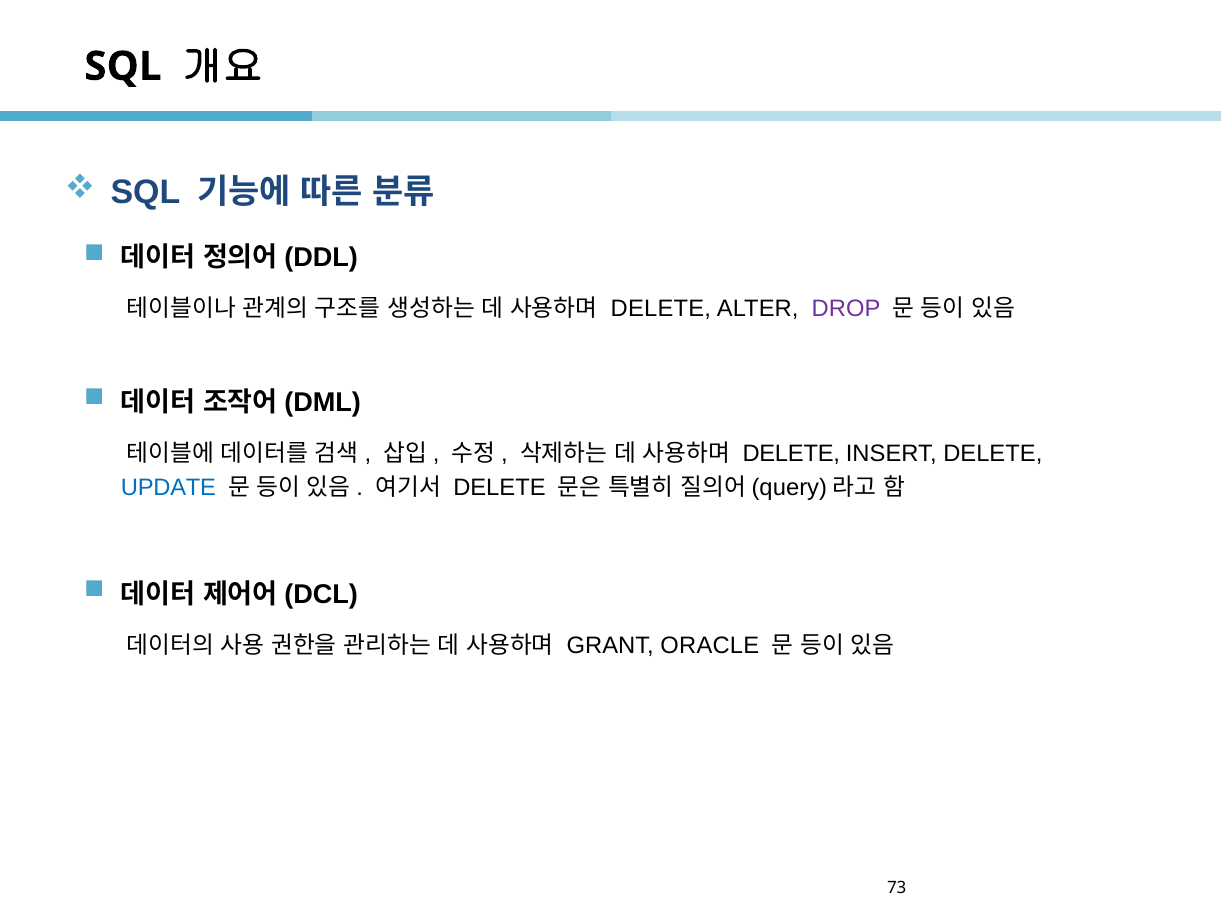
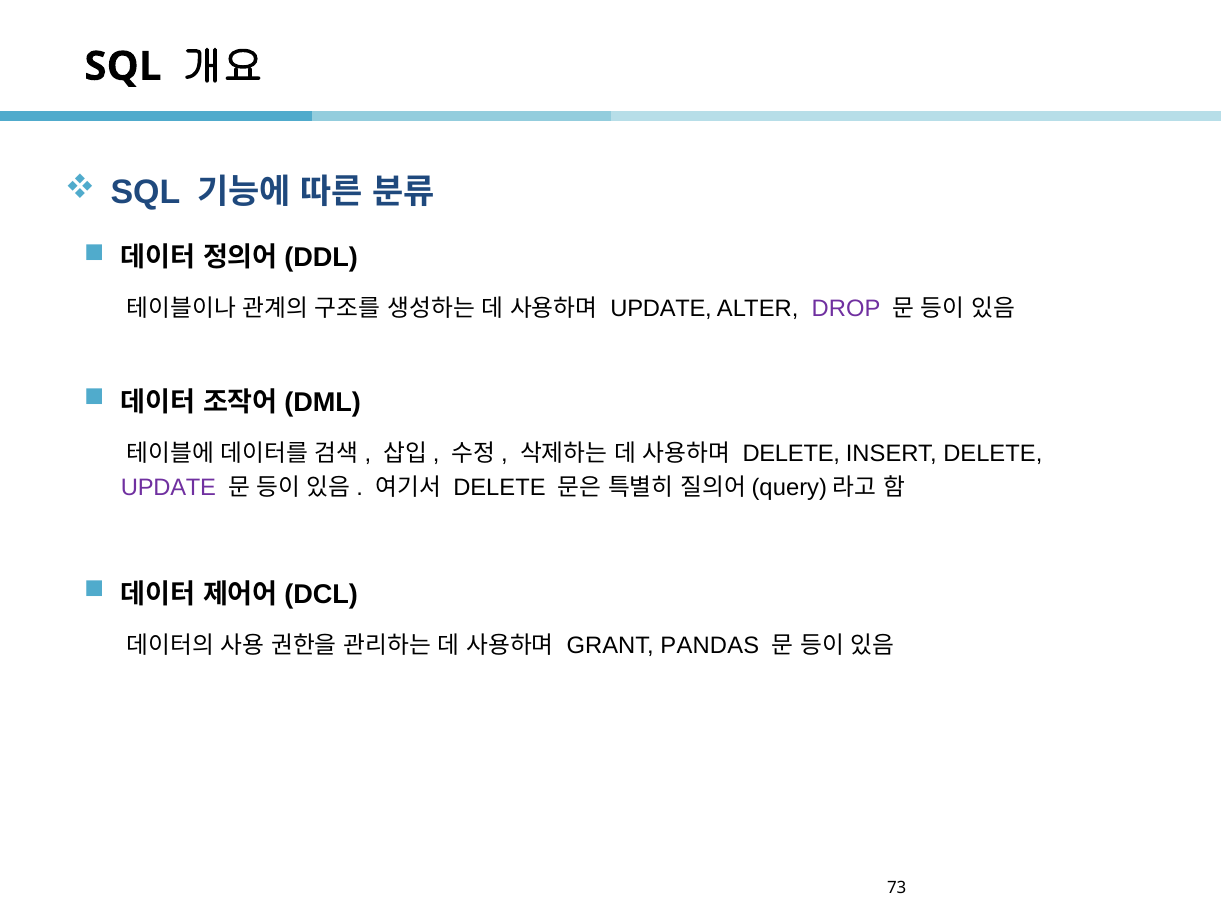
DELETE at (661, 309): DELETE -> UPDATE
UPDATE at (168, 487) colour: blue -> purple
ORACLE: ORACLE -> PANDAS
